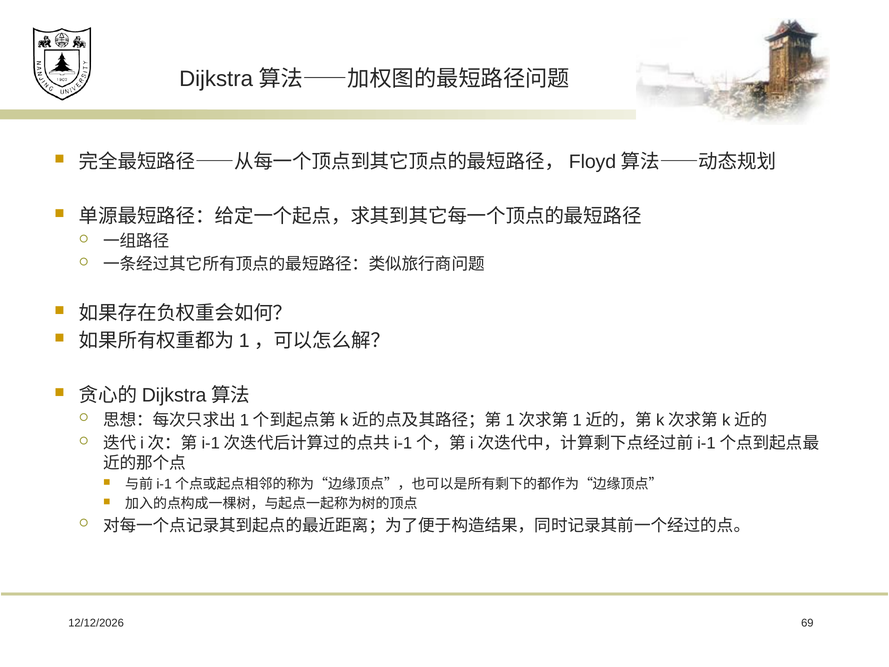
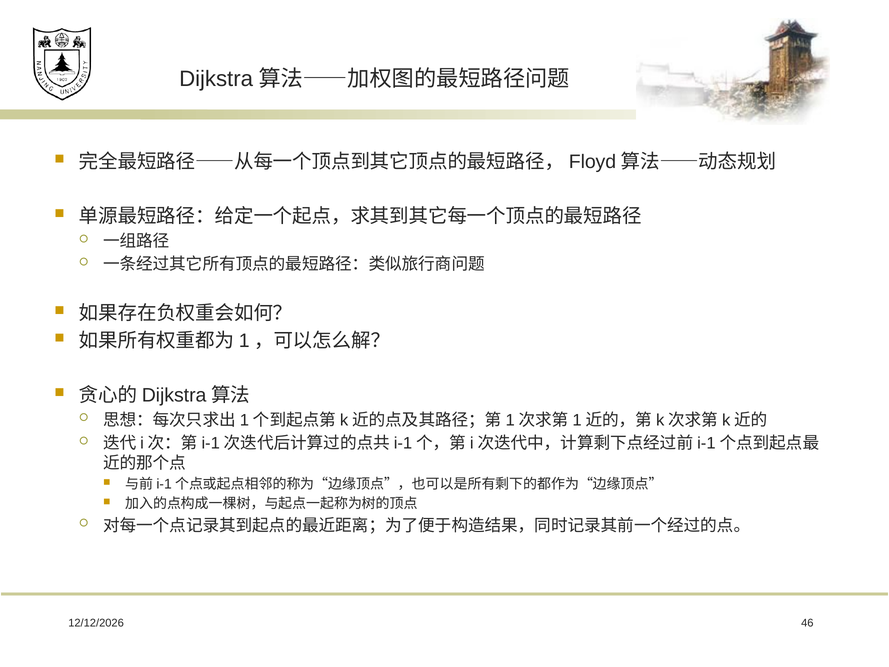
69: 69 -> 46
